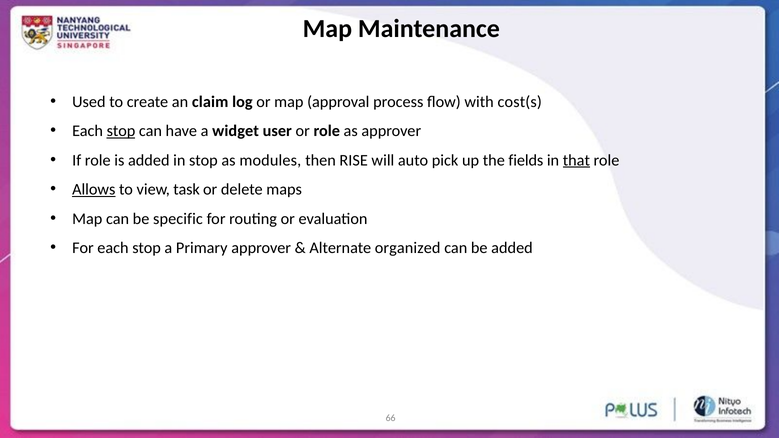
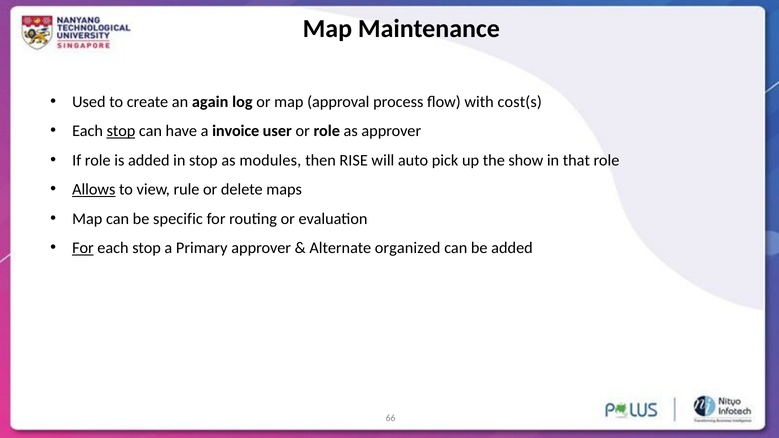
claim: claim -> again
widget: widget -> invoice
fields: fields -> show
that underline: present -> none
task: task -> rule
For at (83, 248) underline: none -> present
